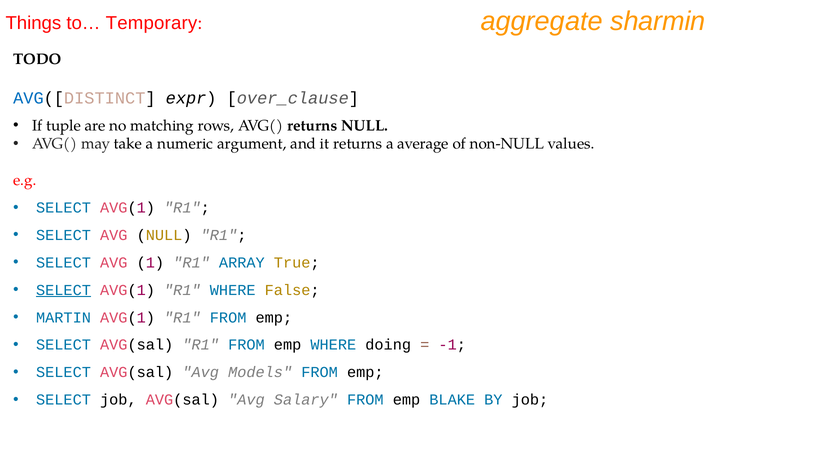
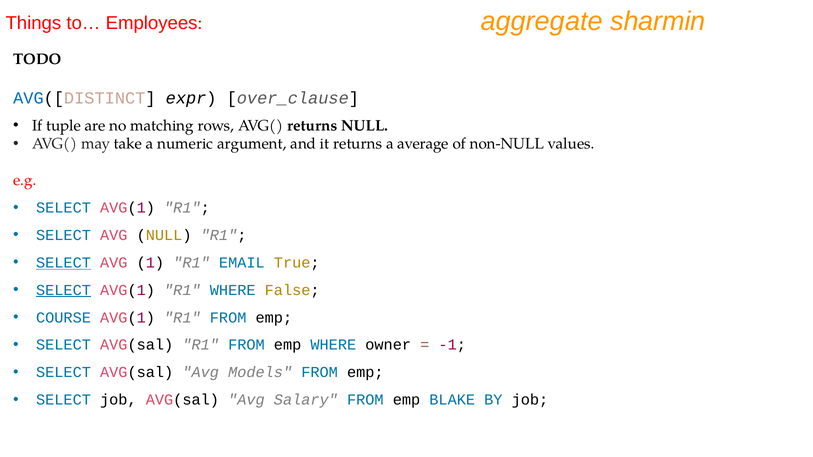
Temporary: Temporary -> Employees
SELECT at (63, 263) underline: none -> present
ARRAY: ARRAY -> EMAIL
MARTIN: MARTIN -> COURSE
doing: doing -> owner
